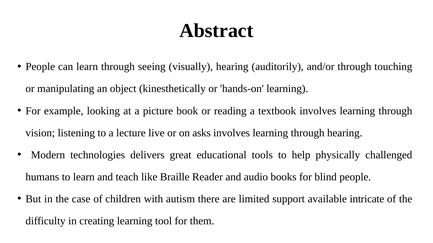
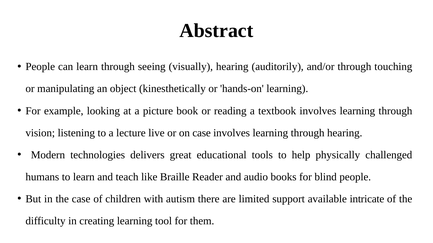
on asks: asks -> case
